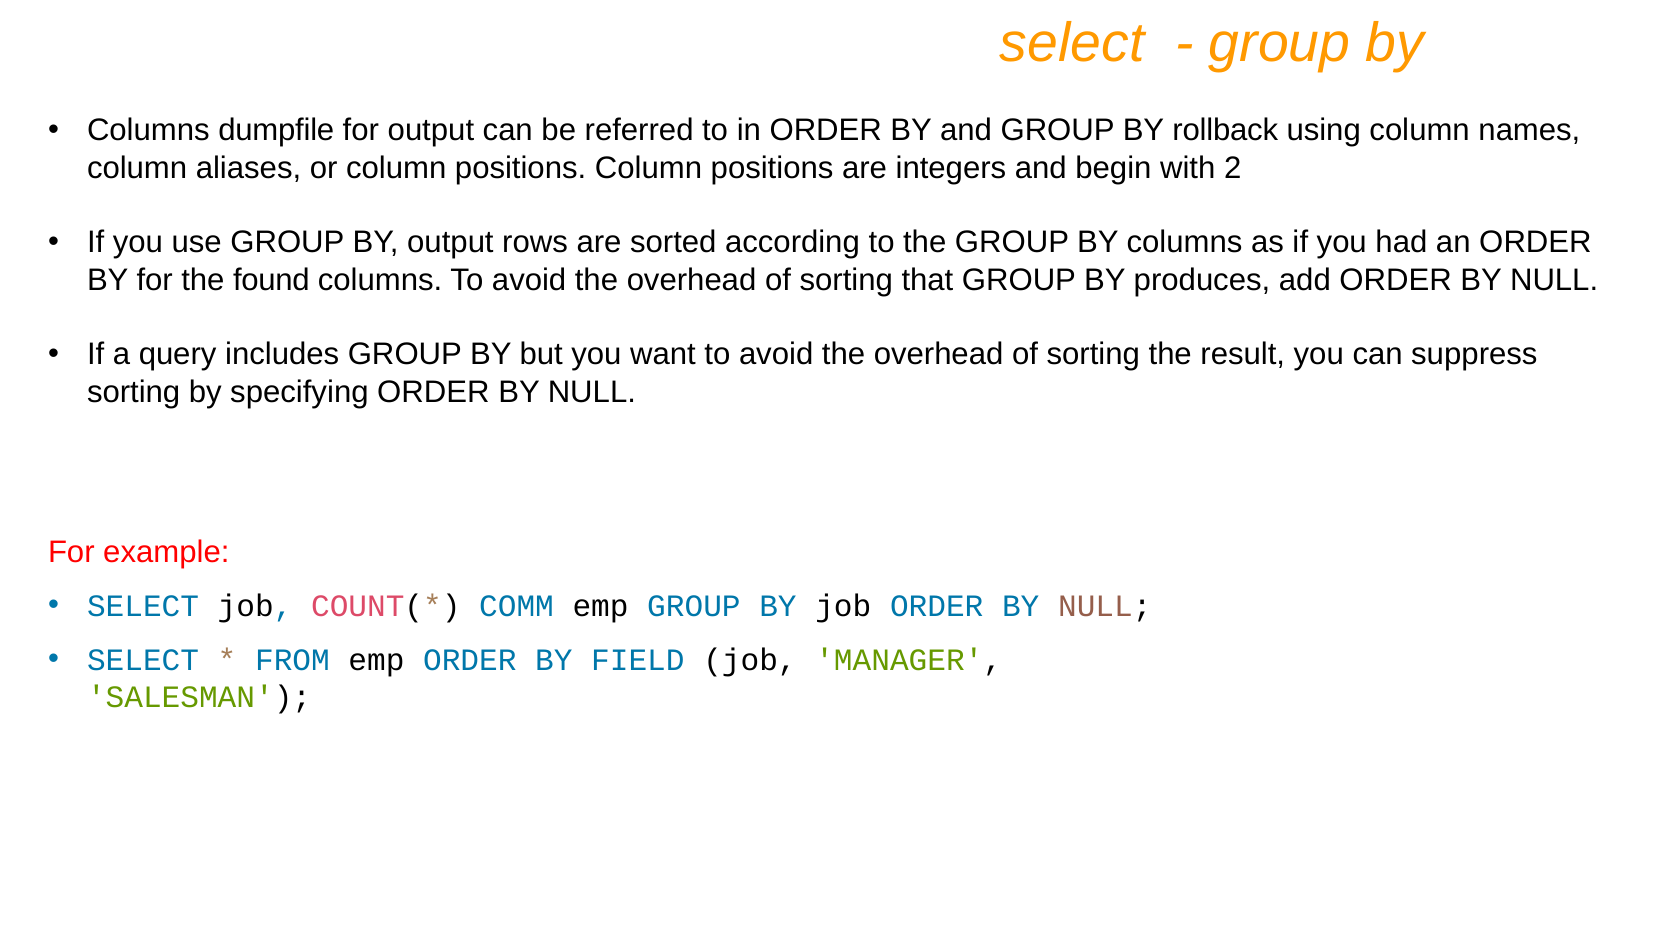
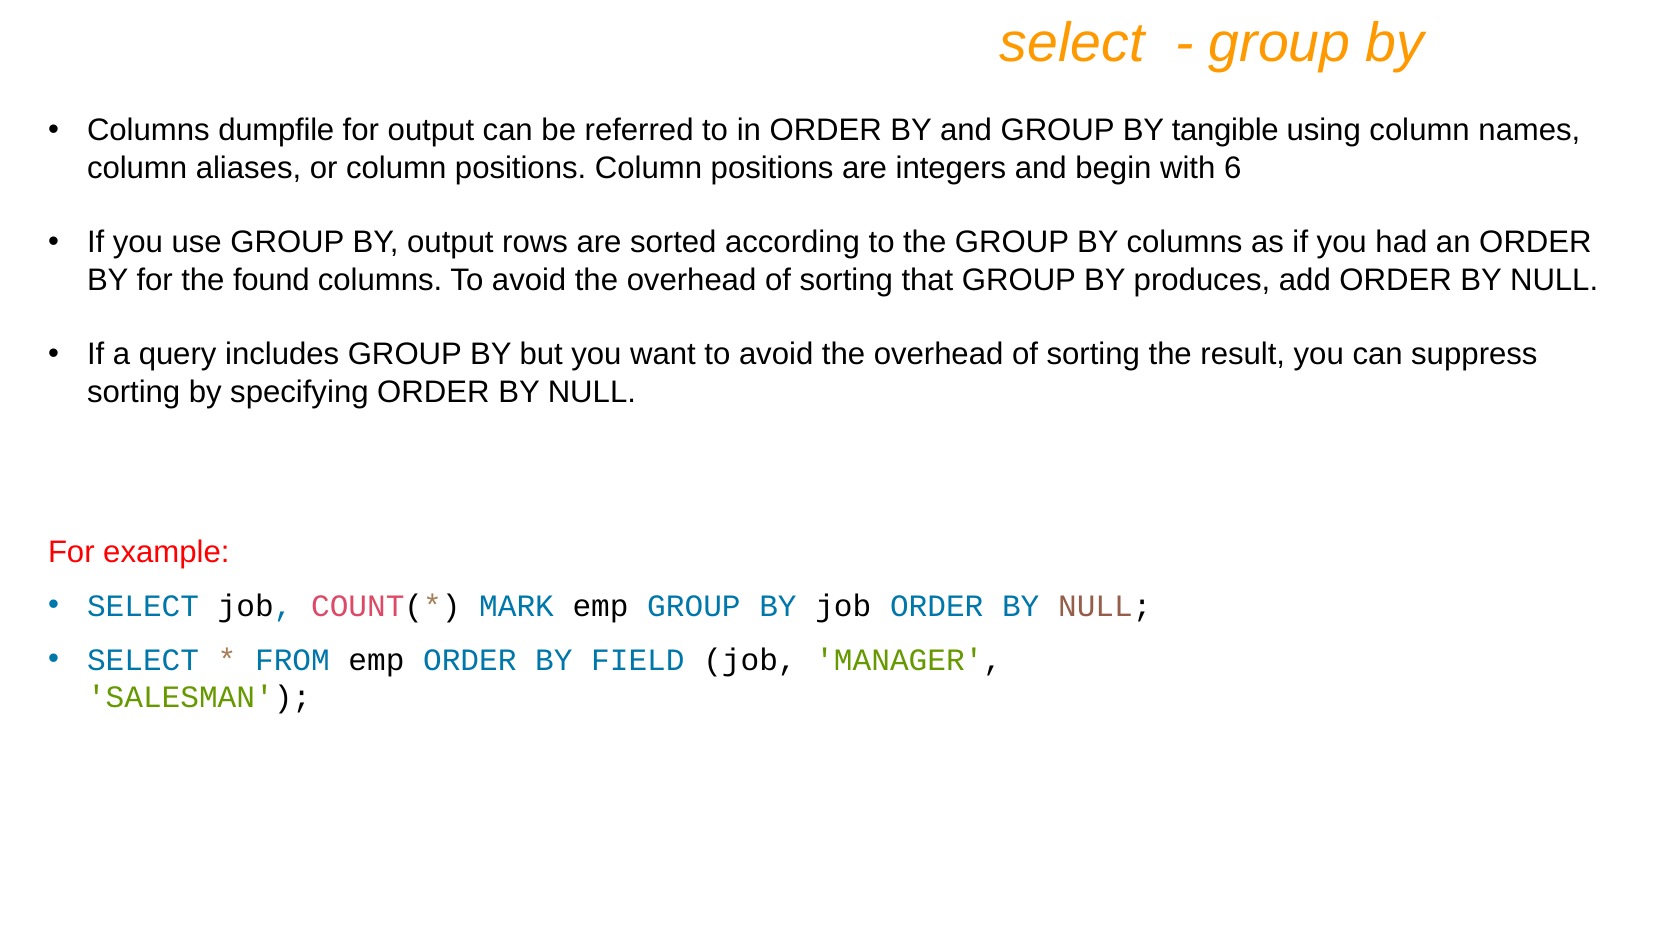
rollback: rollback -> tangible
2: 2 -> 6
COMM: COMM -> MARK
